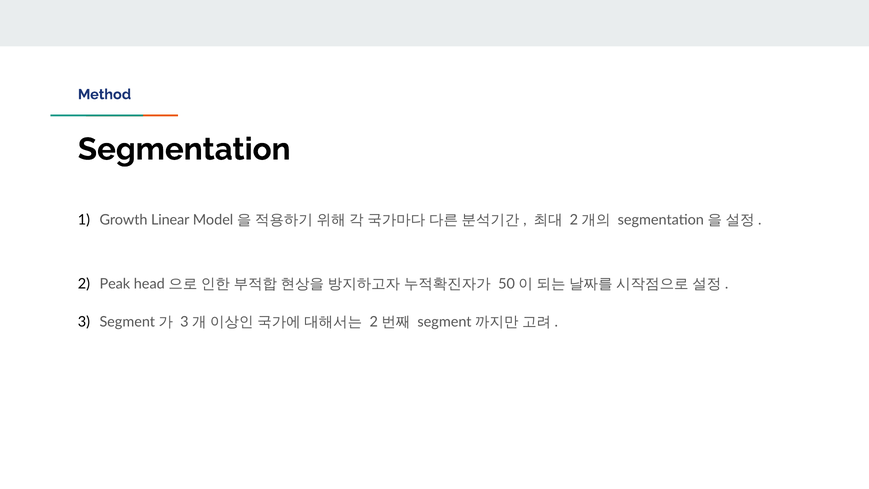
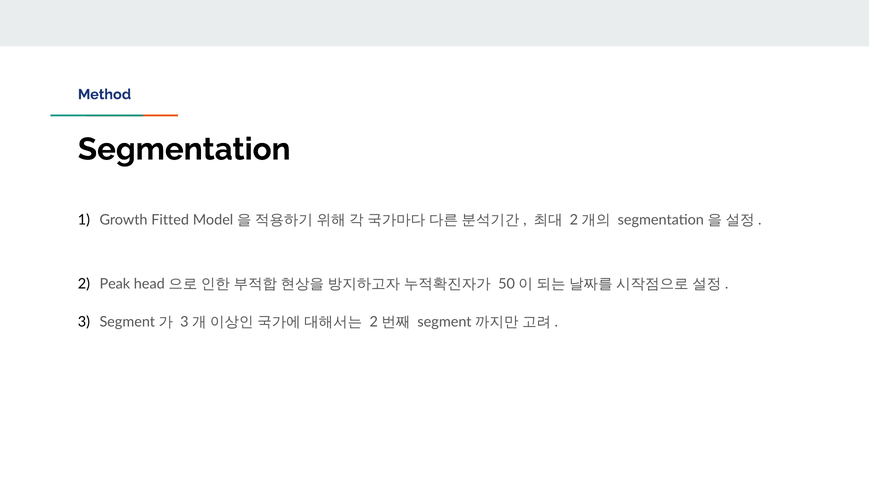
Linear: Linear -> Fitted
